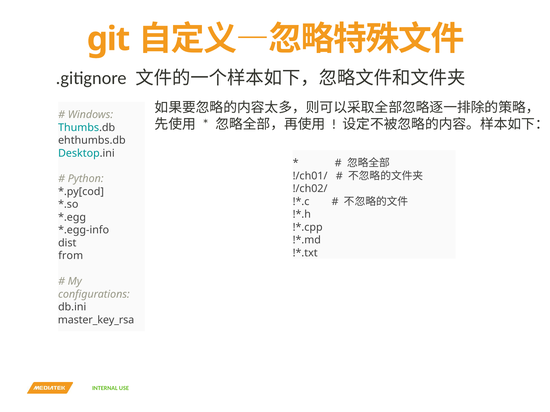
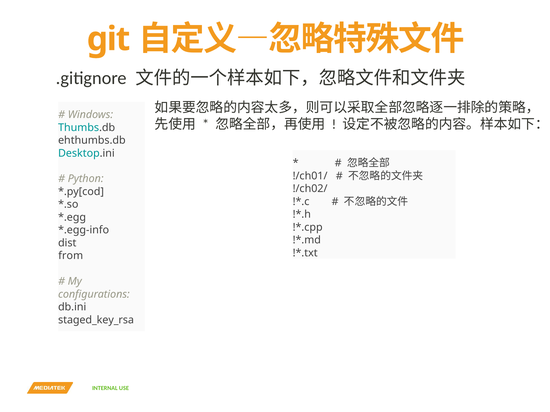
master_key_rsa: master_key_rsa -> staged_key_rsa
